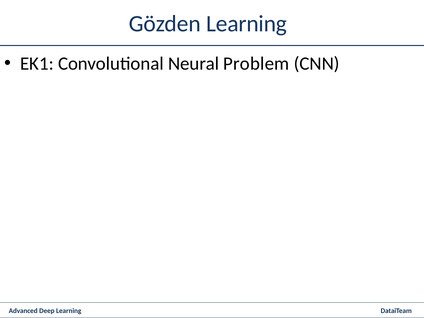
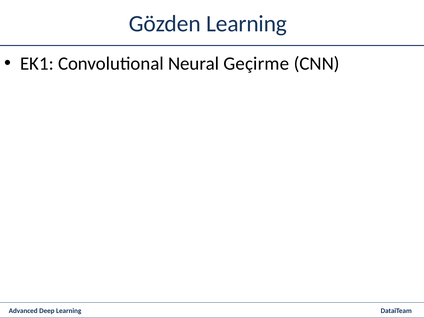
Problem: Problem -> Geçirme
